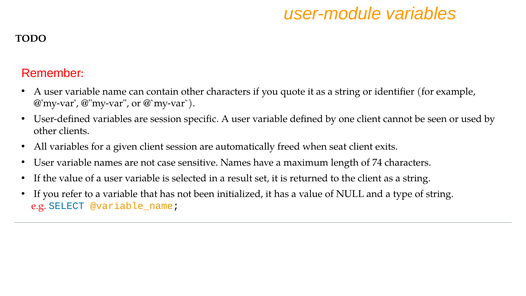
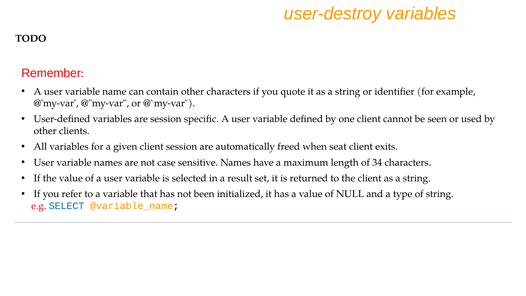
user-module: user-module -> user-destroy
74: 74 -> 34
